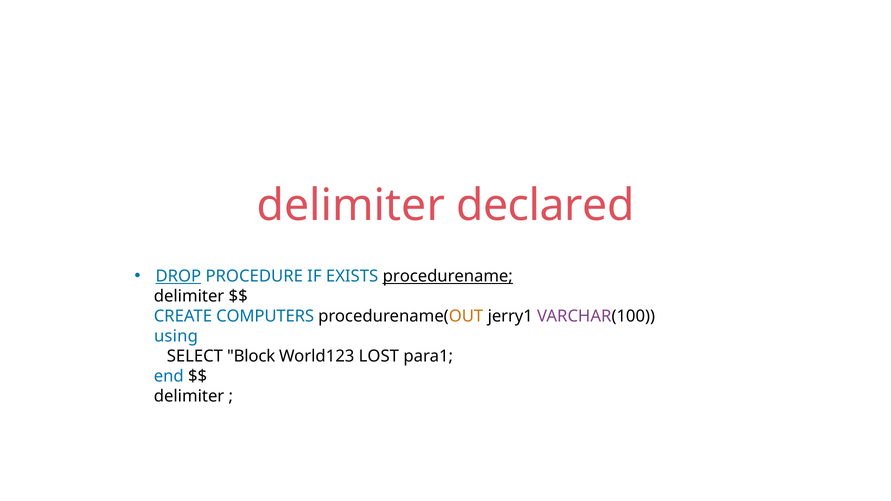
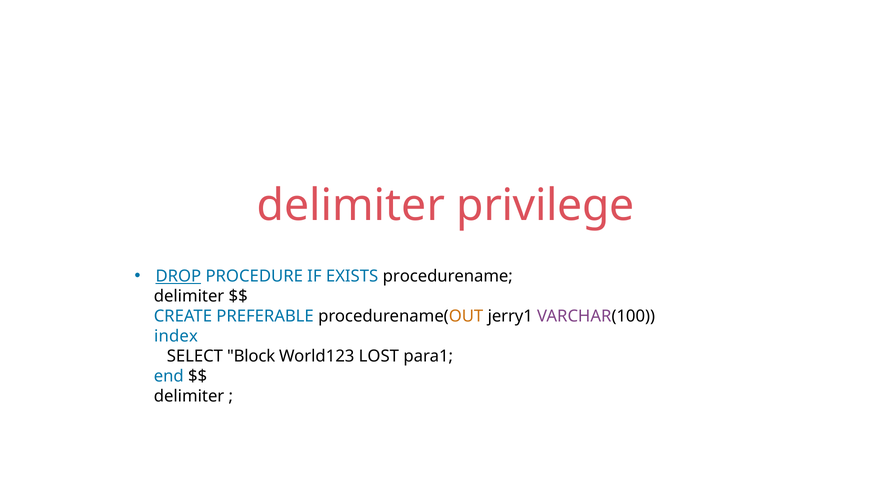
declared: declared -> privilege
procedurename underline: present -> none
COMPUTERS: COMPUTERS -> PREFERABLE
using: using -> index
